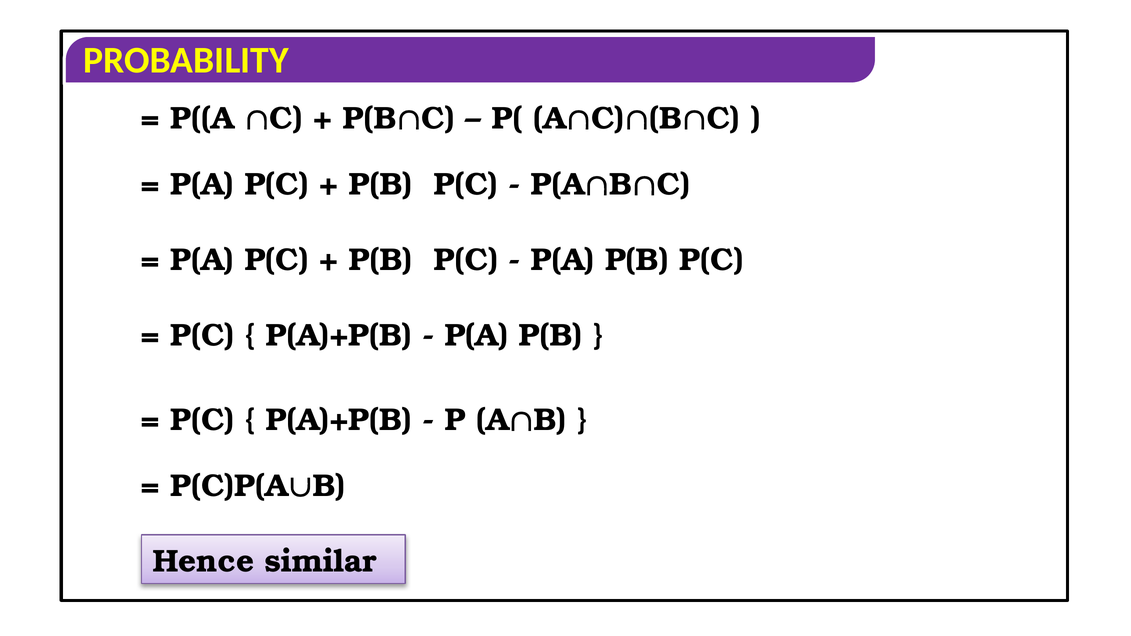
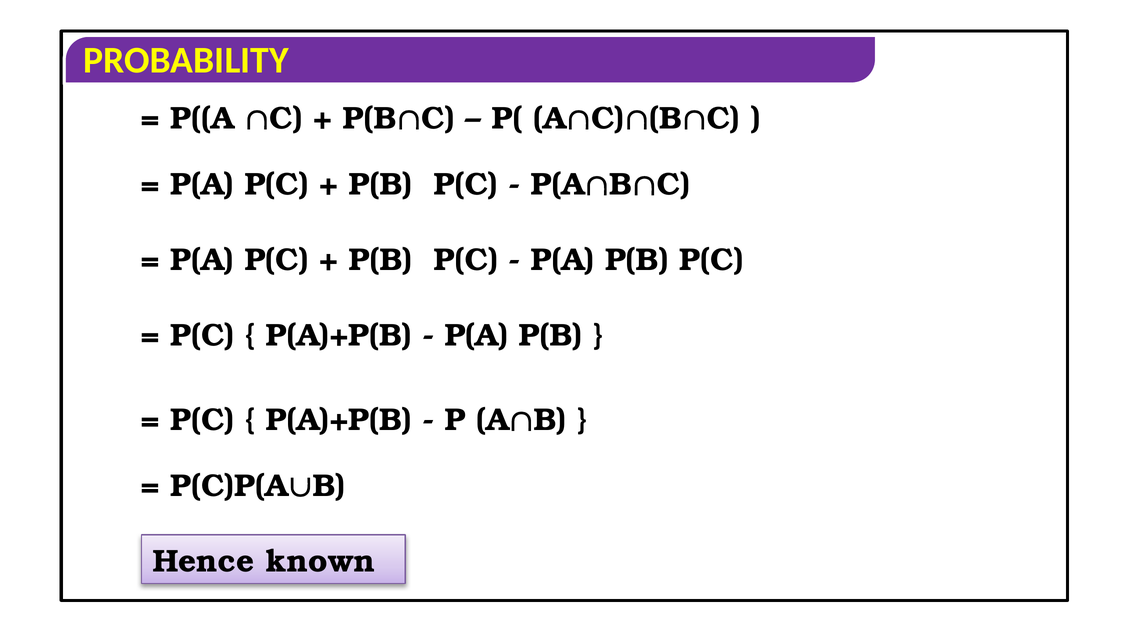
similar: similar -> known
